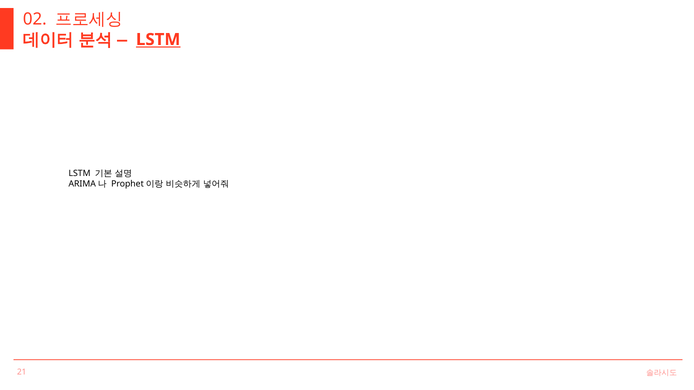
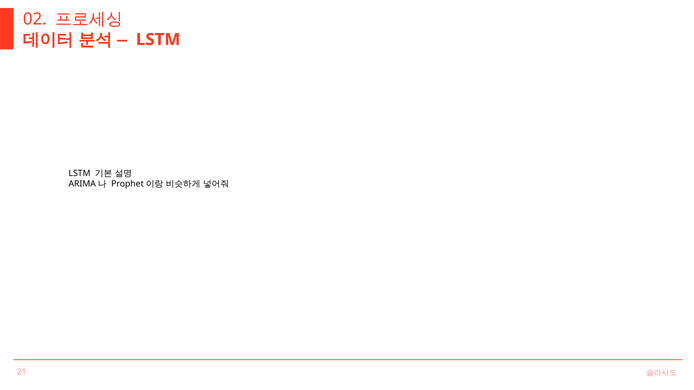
LSTM at (158, 40) underline: present -> none
